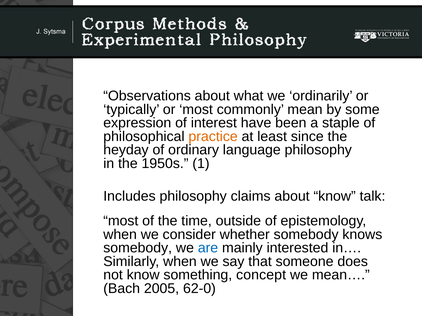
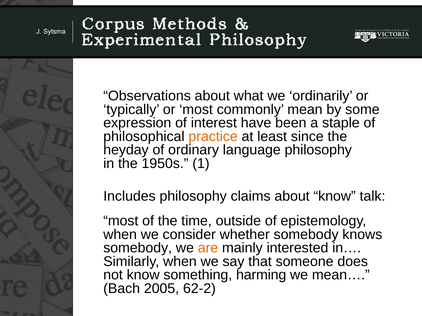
are colour: blue -> orange
concept: concept -> harming
62-0: 62-0 -> 62-2
